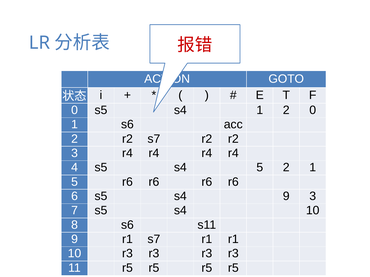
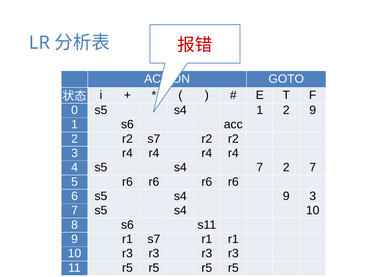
2 0: 0 -> 9
s4 5: 5 -> 7
2 1: 1 -> 7
